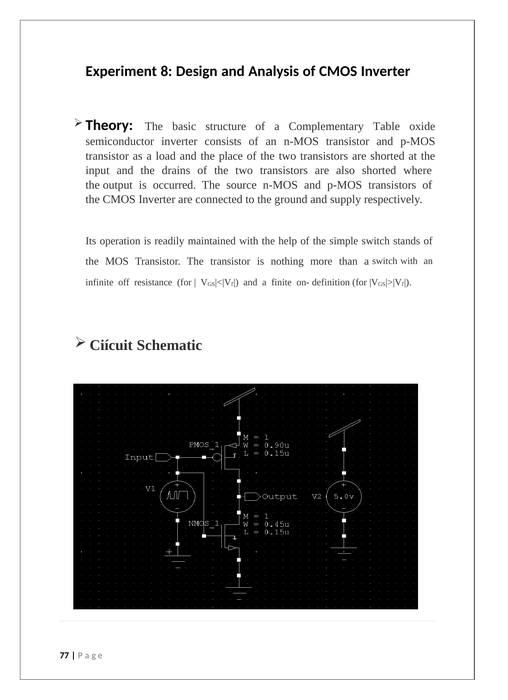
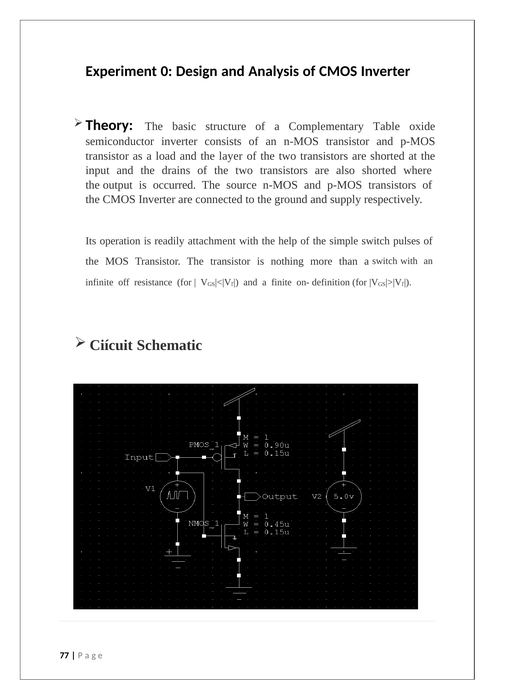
8: 8 -> 0
place: place -> layer
maintained: maintained -> attachment
stands: stands -> pulses
